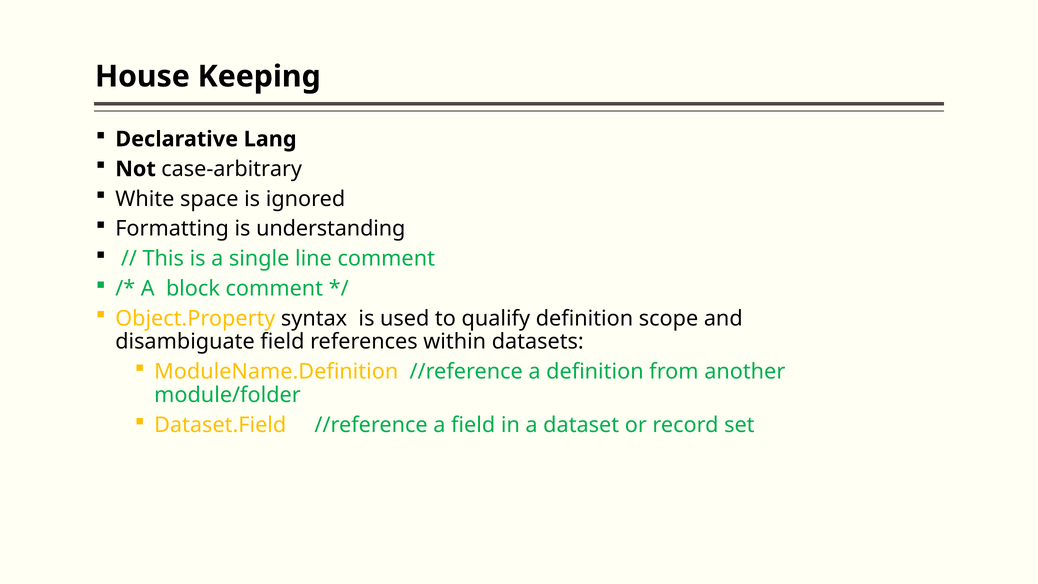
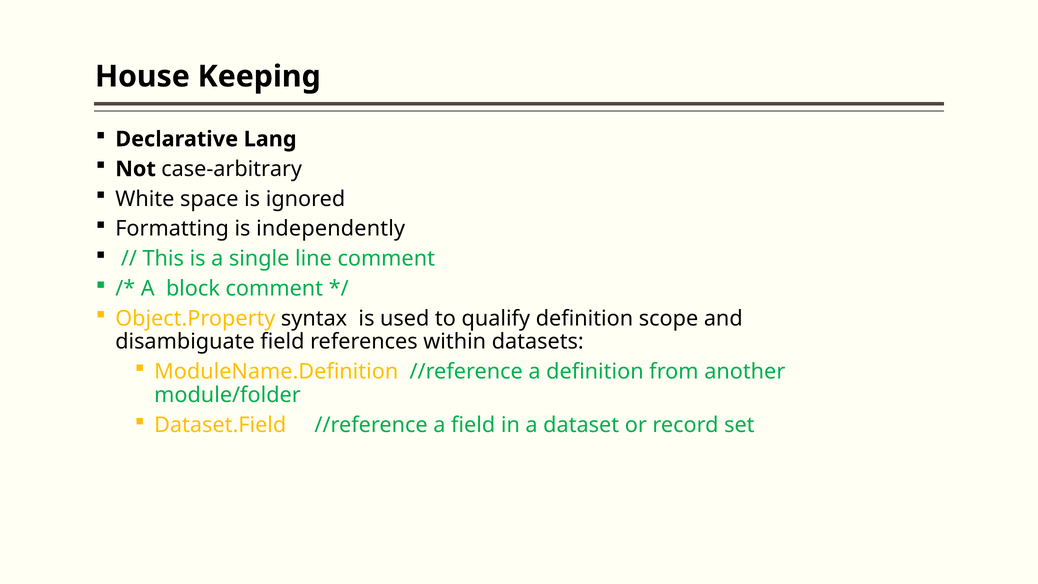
understanding: understanding -> independently
